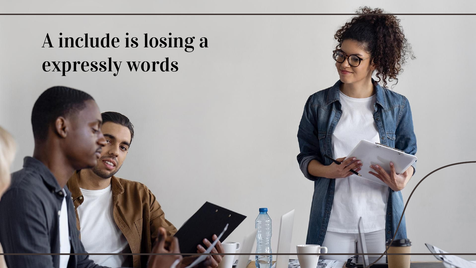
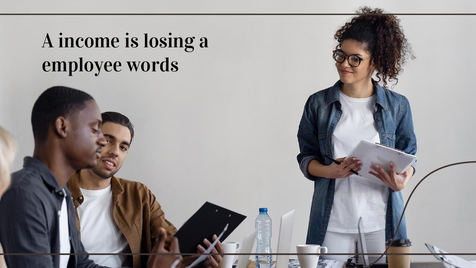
include: include -> income
expressly: expressly -> employee
